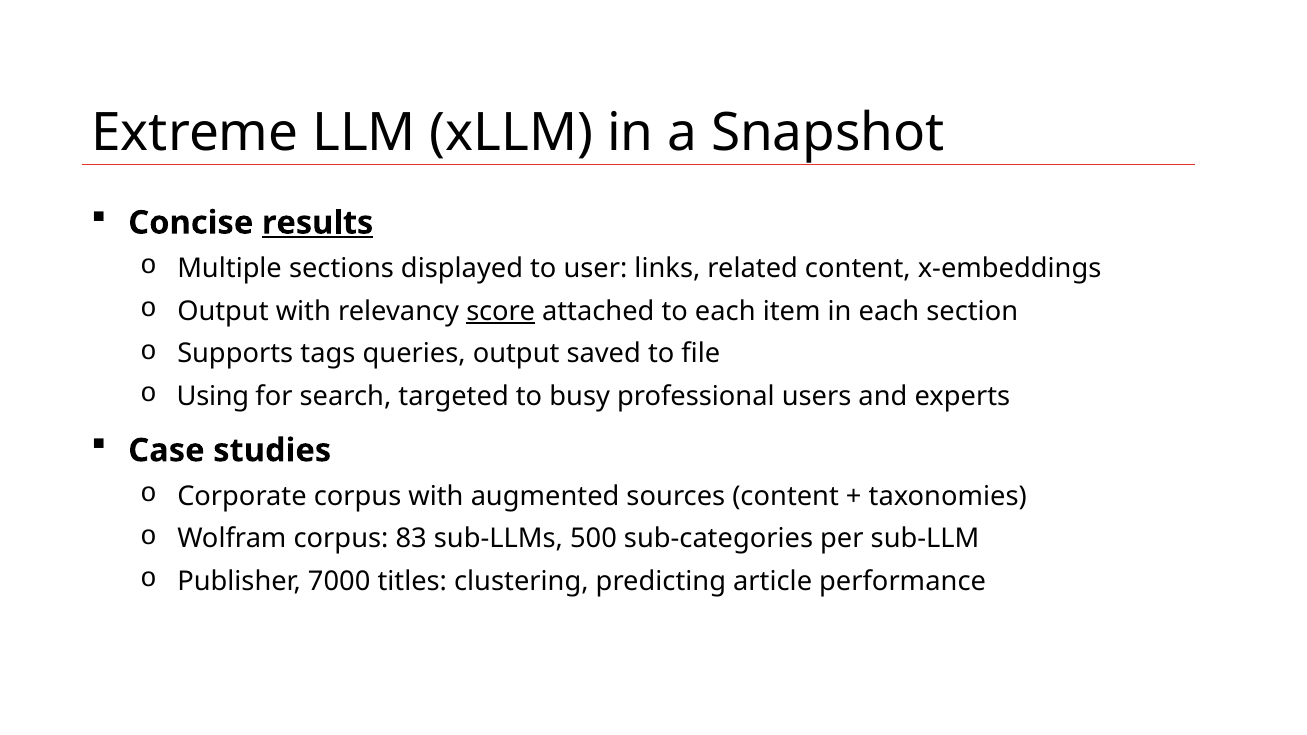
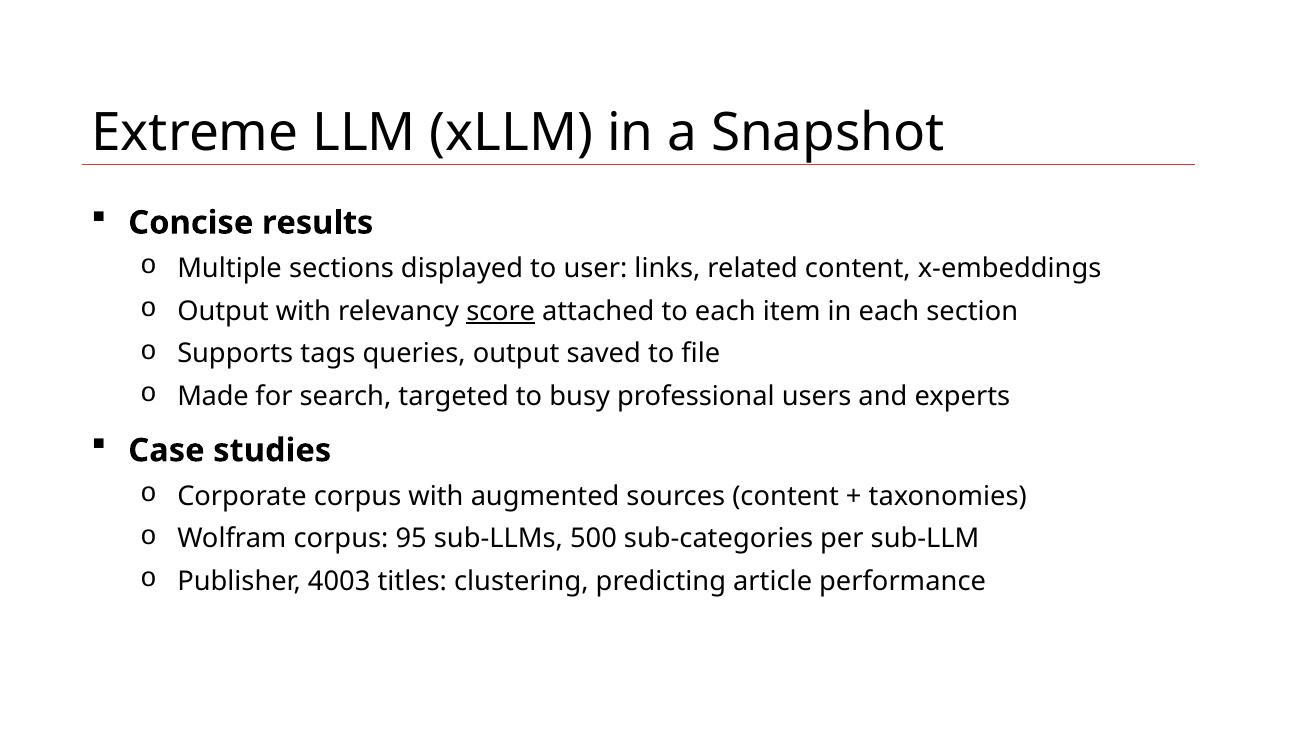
results underline: present -> none
Using: Using -> Made
83: 83 -> 95
7000: 7000 -> 4003
